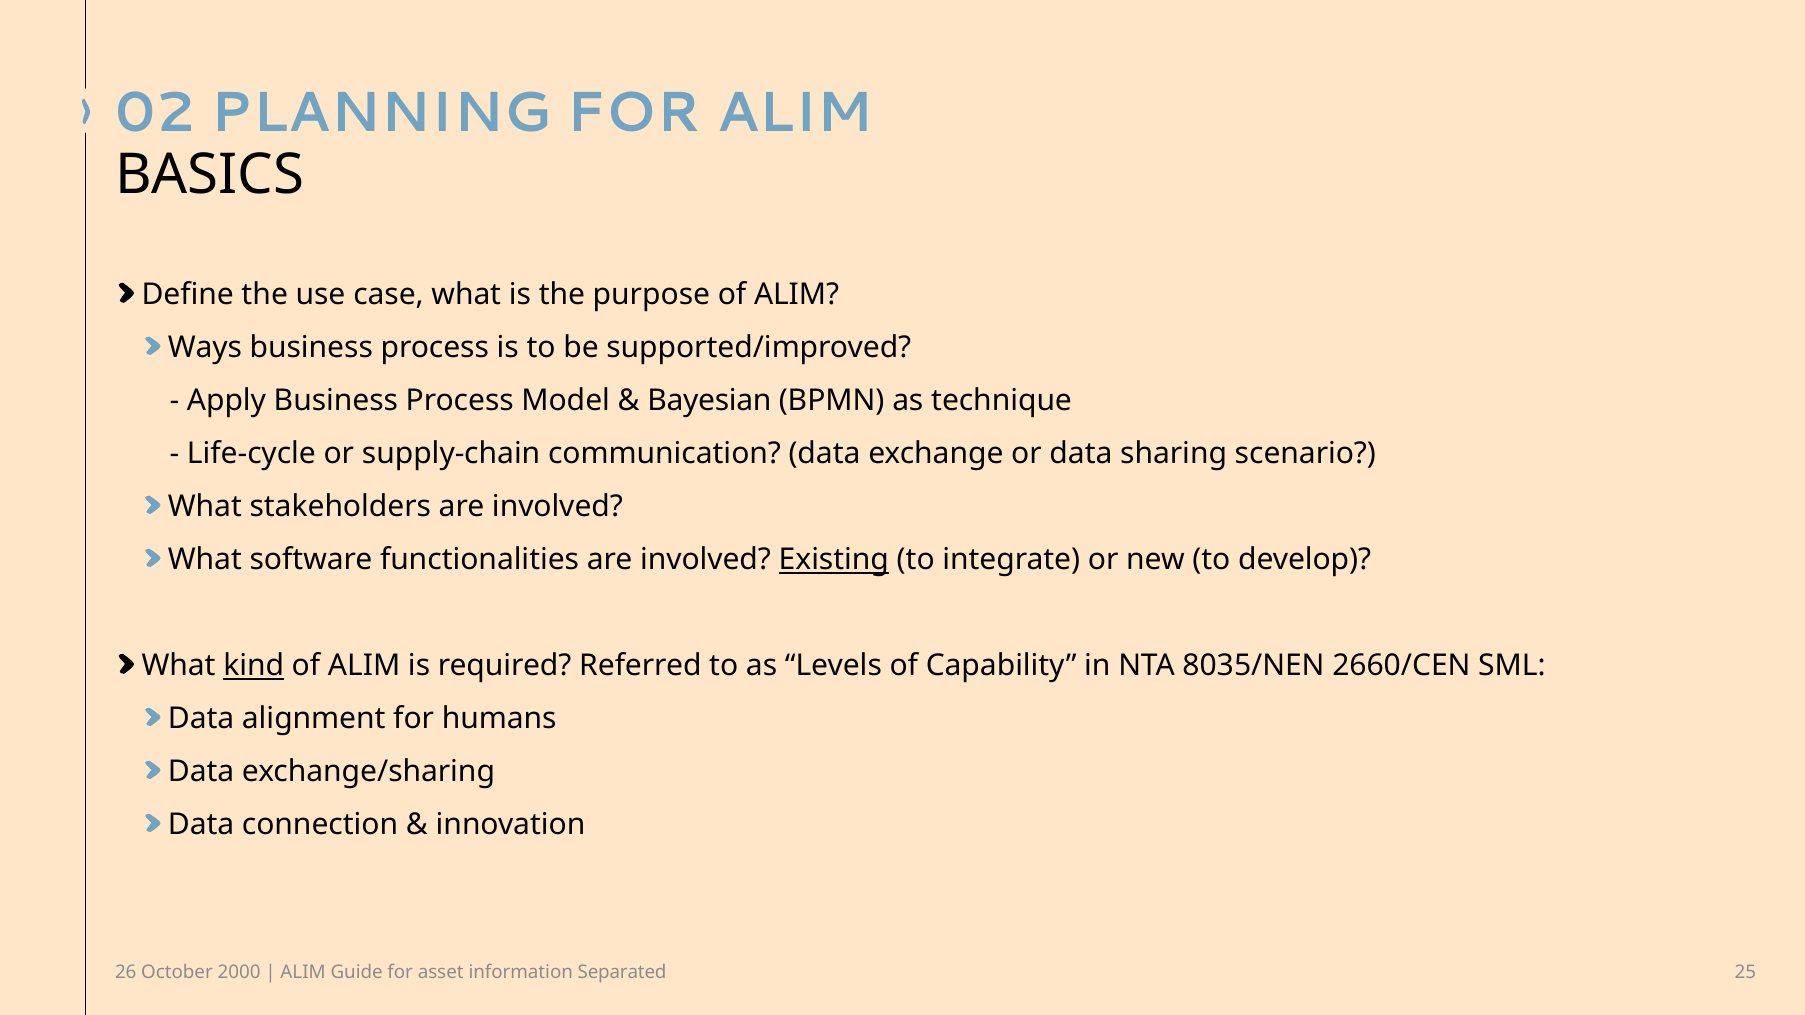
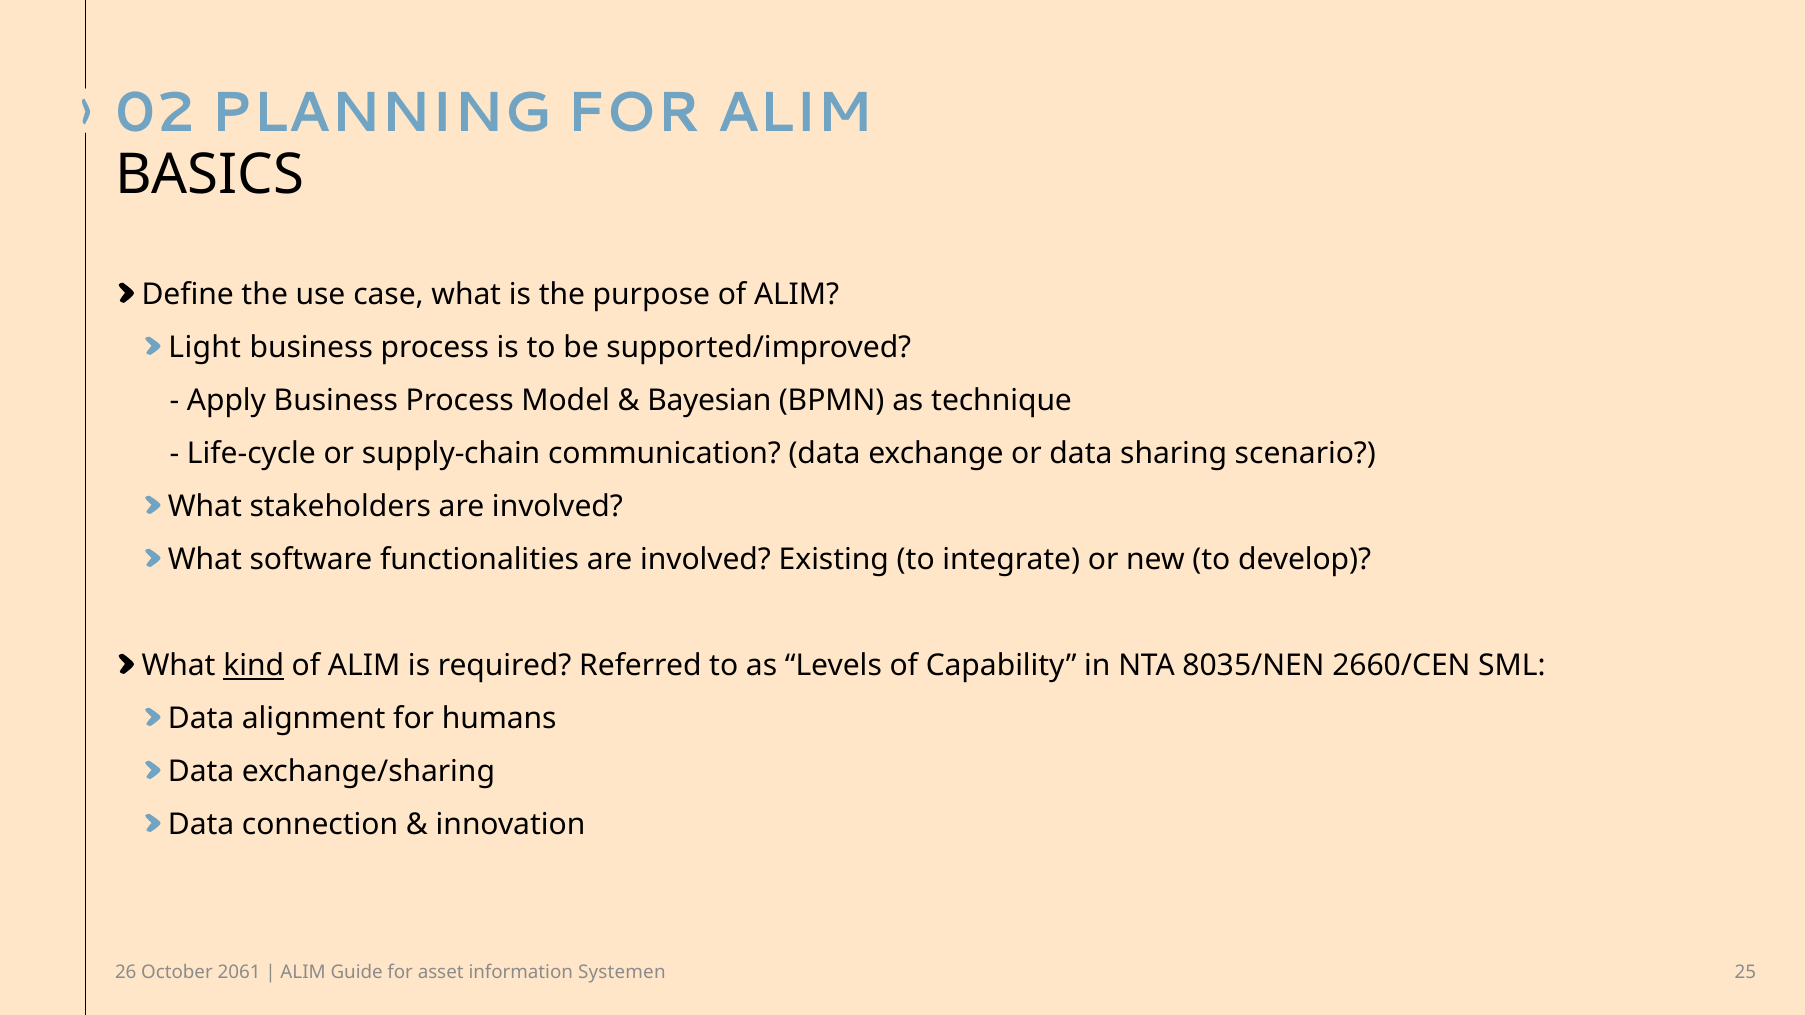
Ways: Ways -> Light
Existing underline: present -> none
2000: 2000 -> 2061
Separated: Separated -> Systemen
